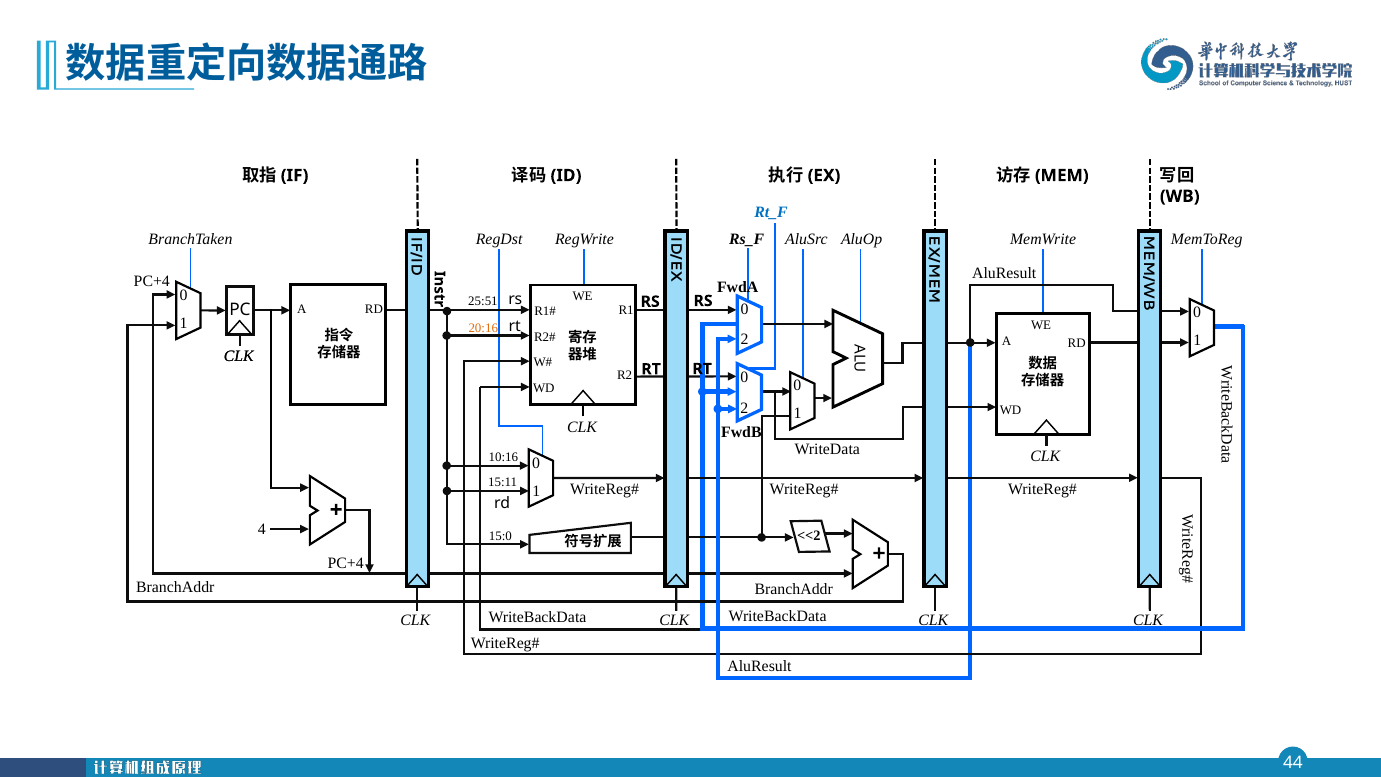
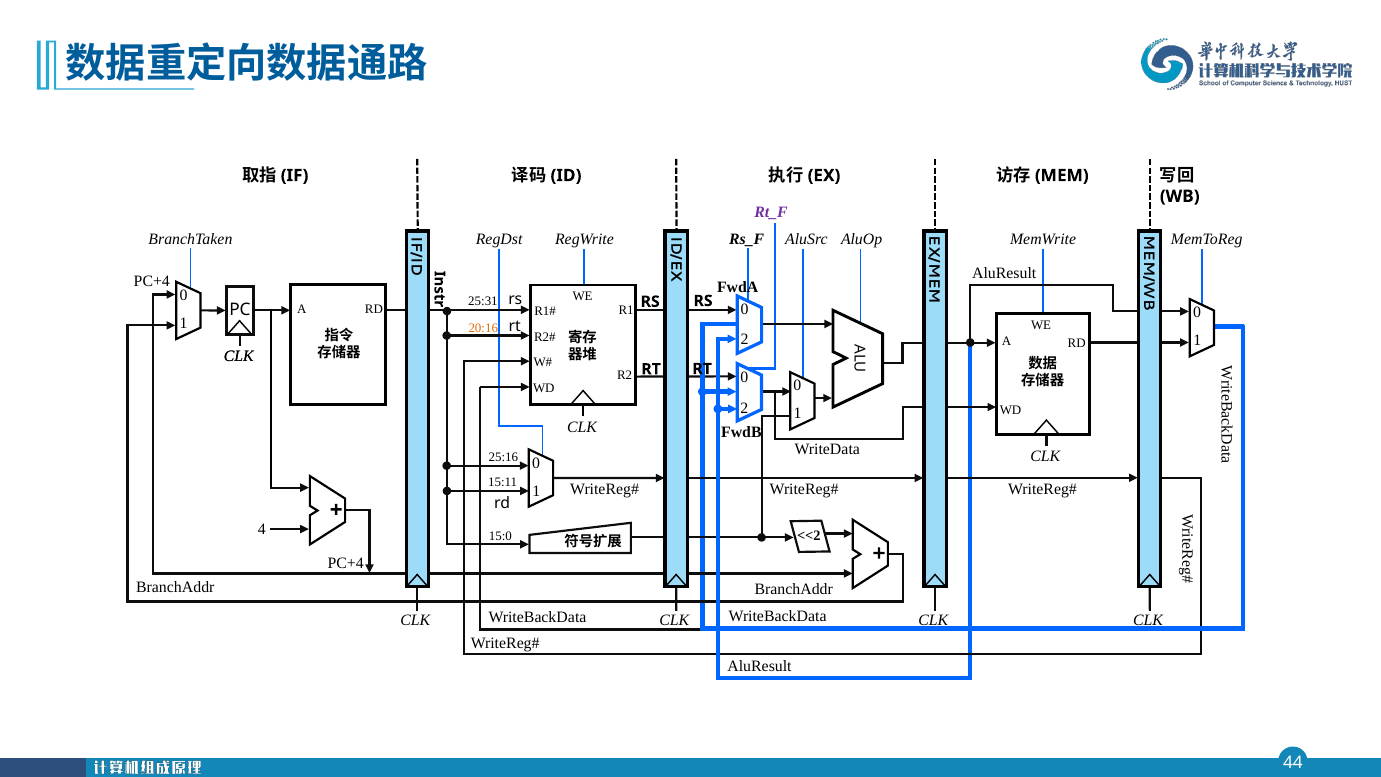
Rt_F colour: blue -> purple
25:51: 25:51 -> 25:31
10:16: 10:16 -> 25:16
